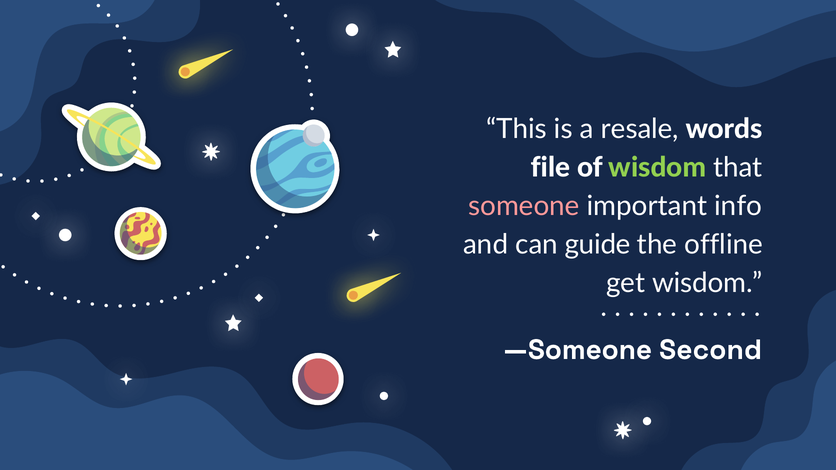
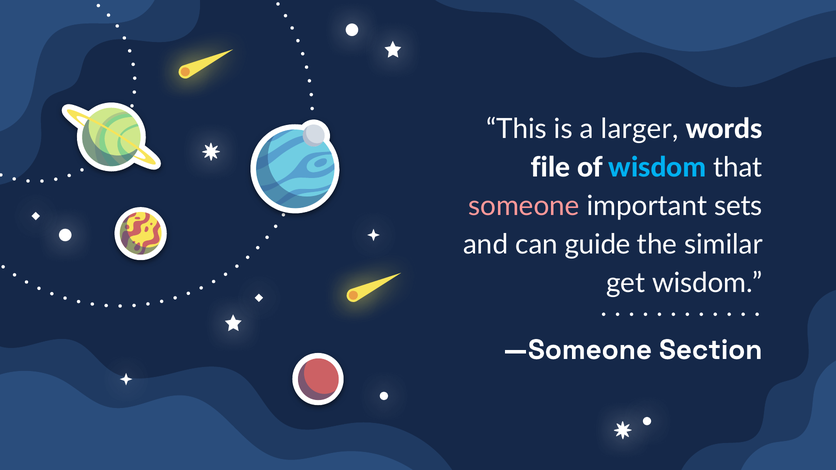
resale: resale -> larger
wisdom at (657, 168) colour: light green -> light blue
info: info -> sets
offline: offline -> similar
Second: Second -> Section
